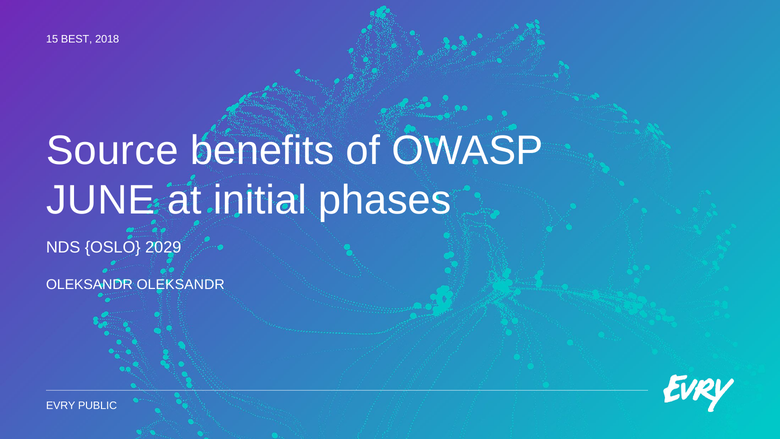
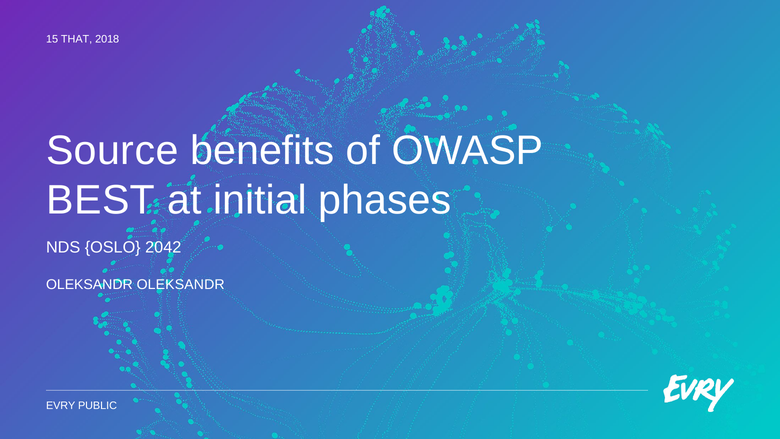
BEST: BEST -> THAT
JUNE: JUNE -> BEST
2029: 2029 -> 2042
